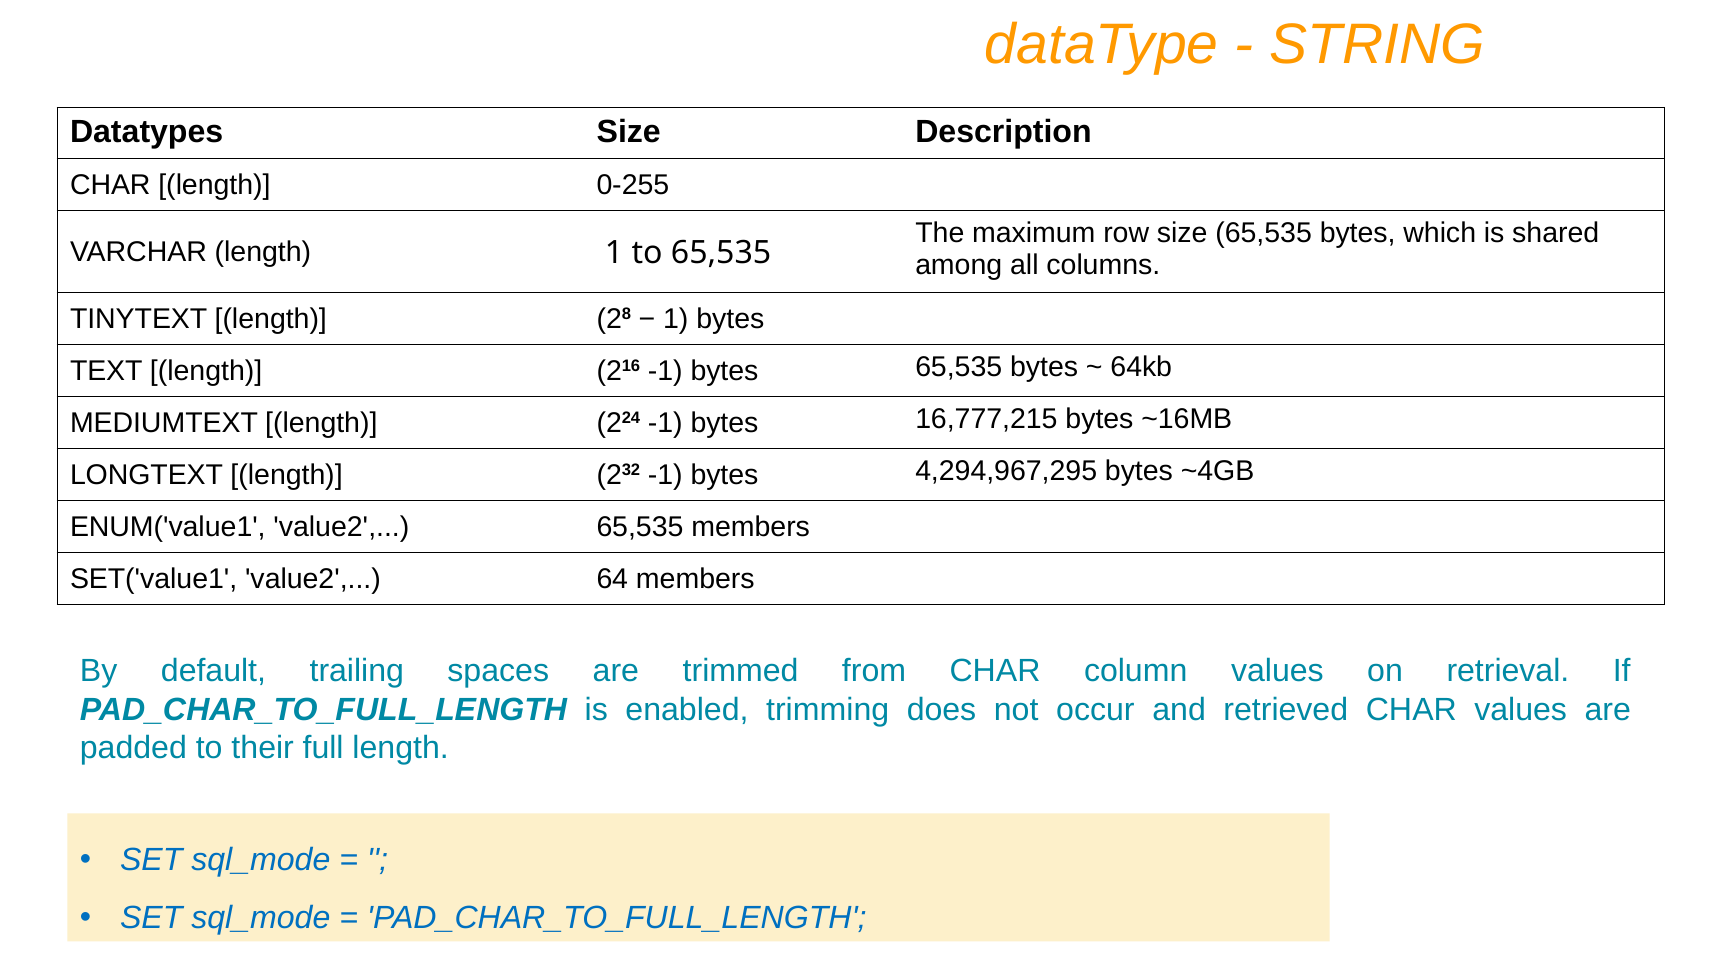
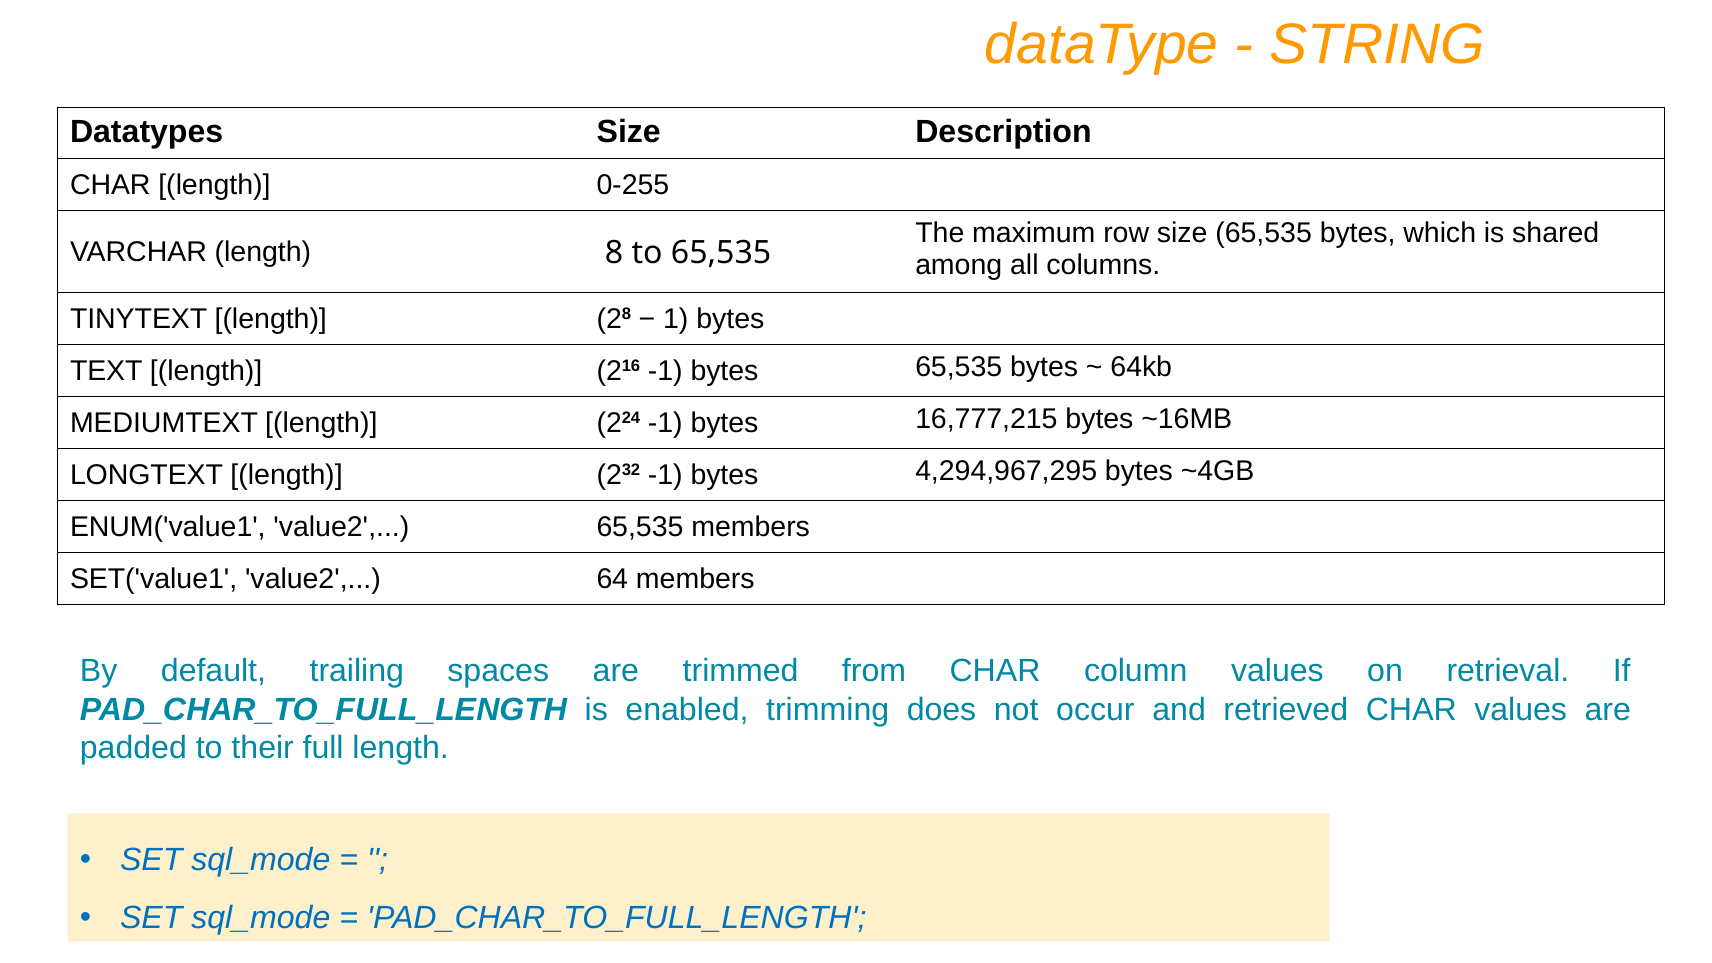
length 1: 1 -> 8
